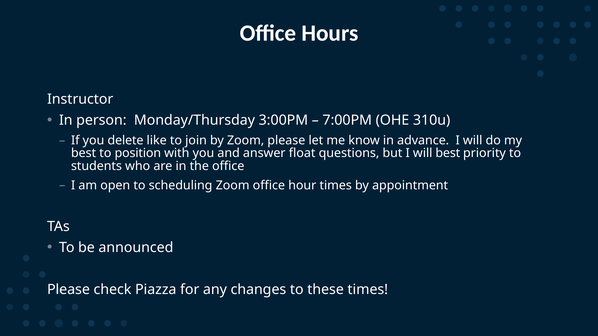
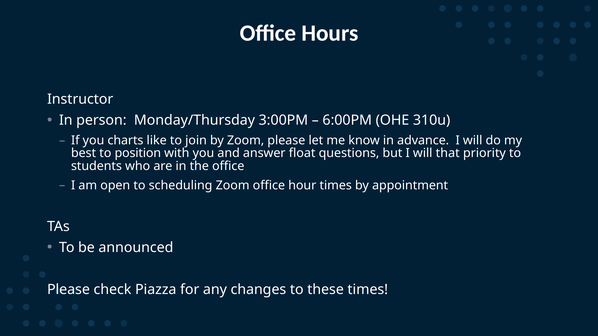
7:00PM: 7:00PM -> 6:00PM
delete: delete -> charts
will best: best -> that
